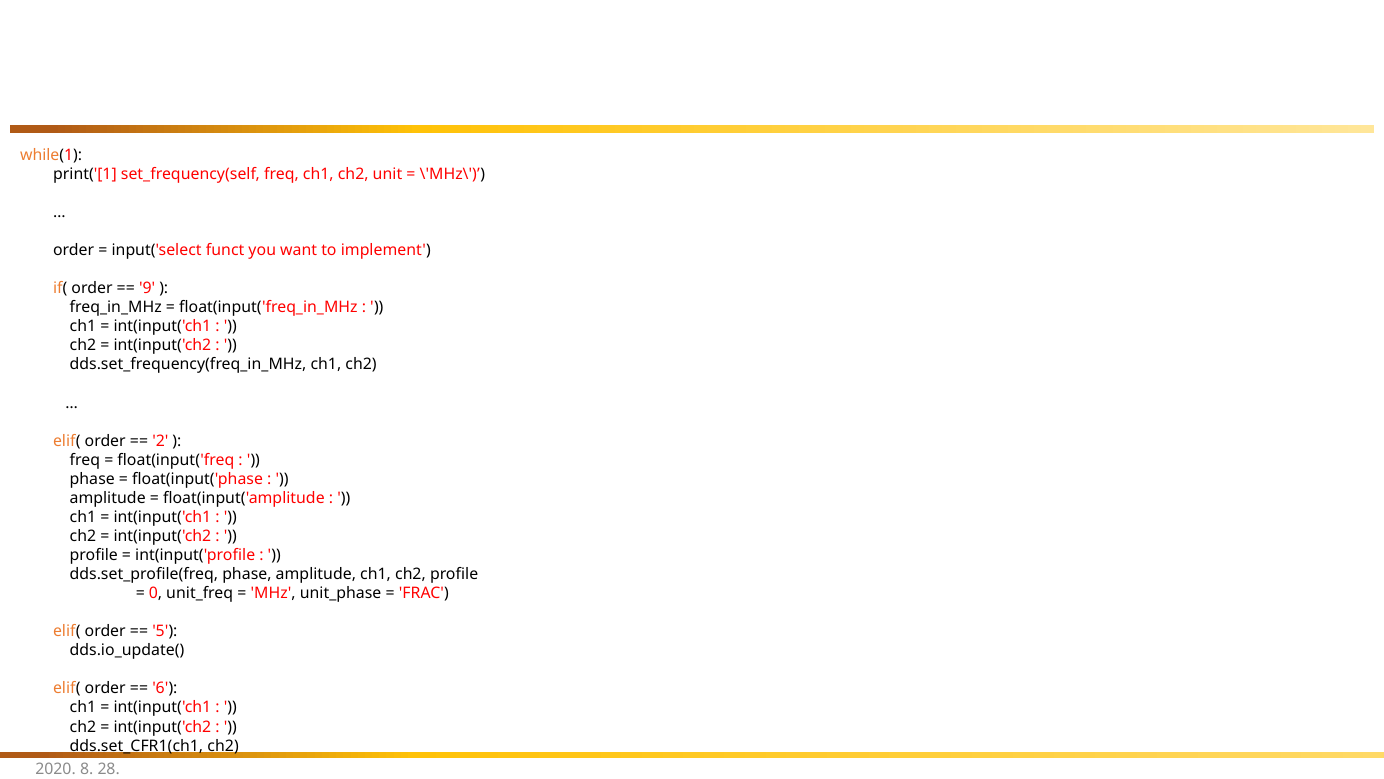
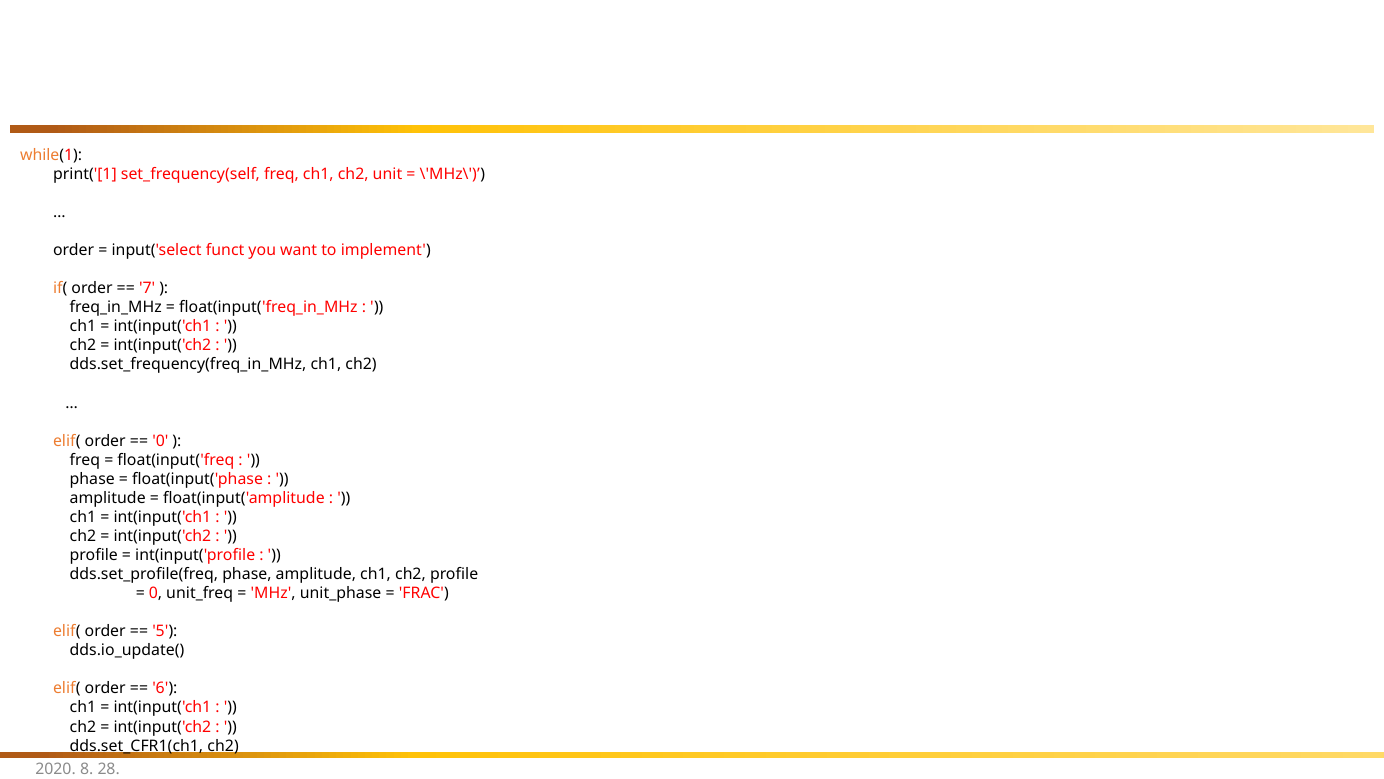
9: 9 -> 7
2 at (160, 441): 2 -> 0
